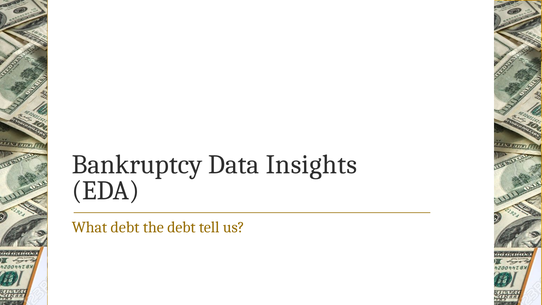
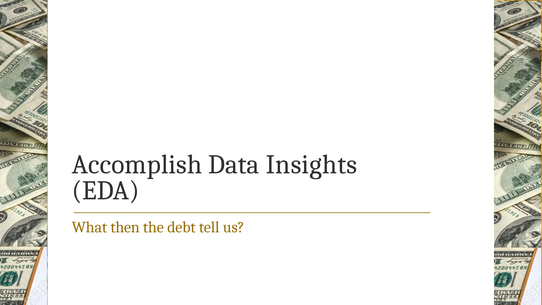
Bankruptcy: Bankruptcy -> Accomplish
What debt: debt -> then
